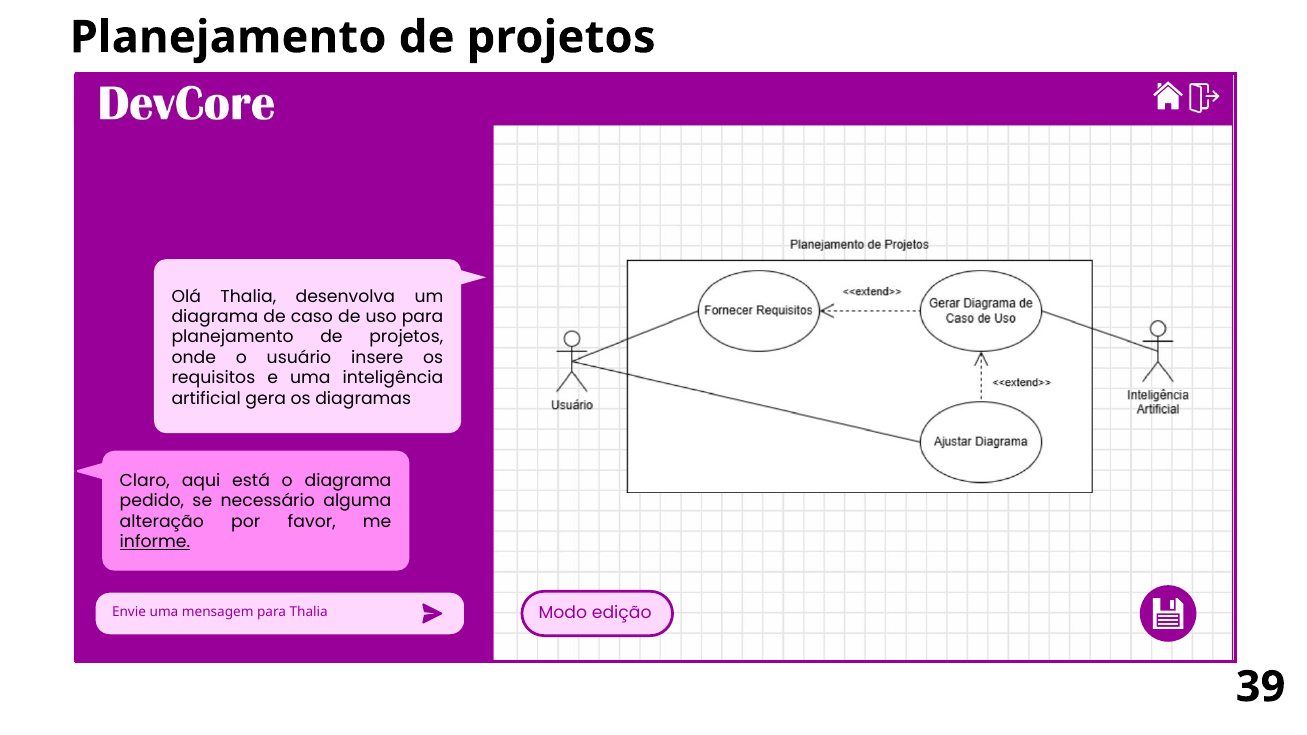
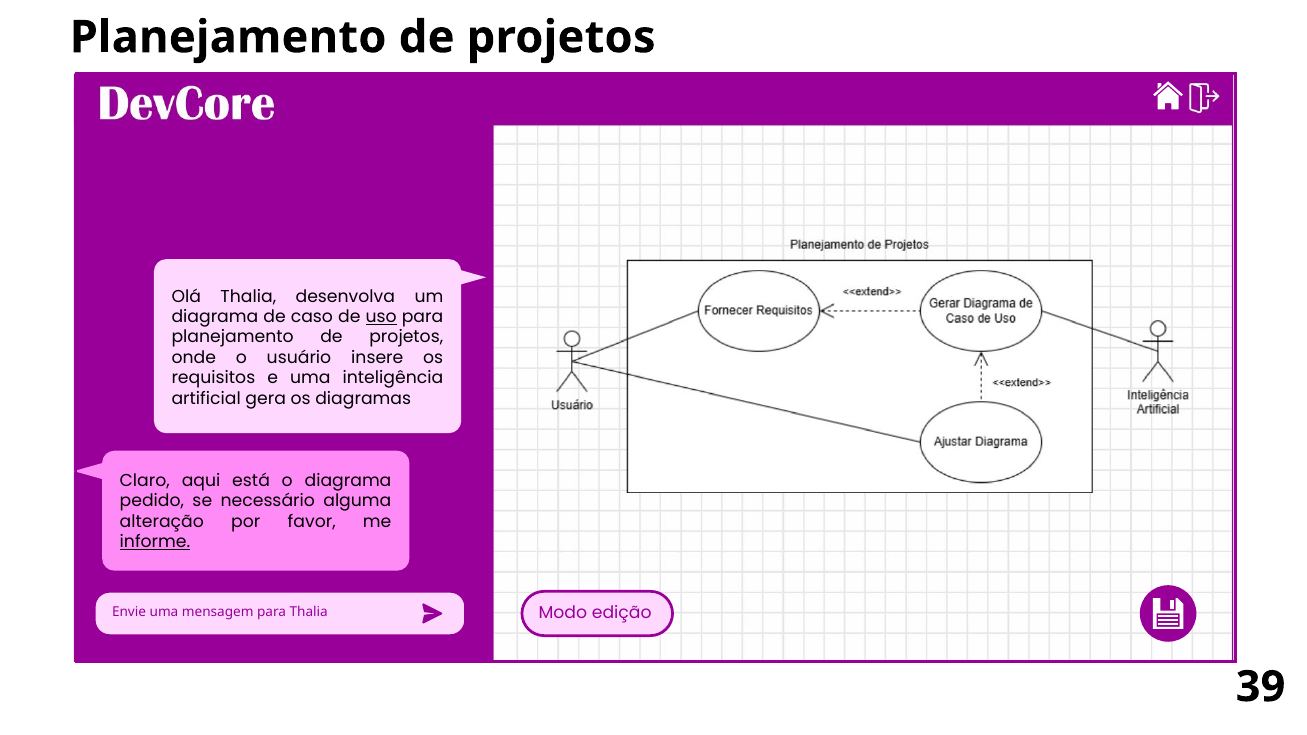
uso underline: none -> present
